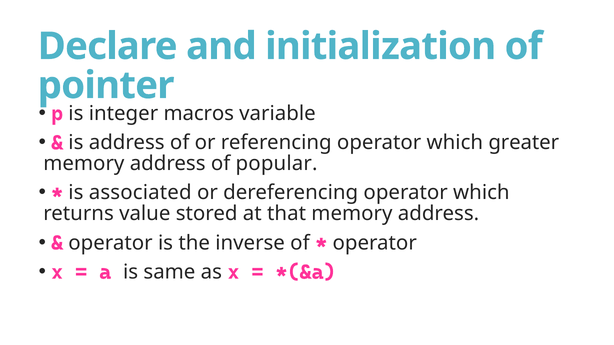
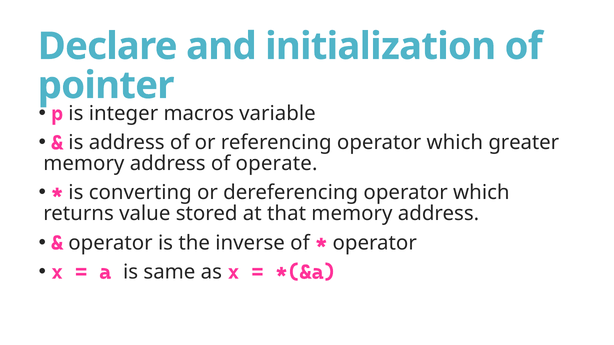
popular: popular -> operate
associated: associated -> converting
